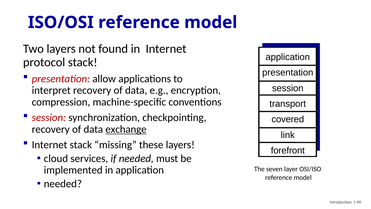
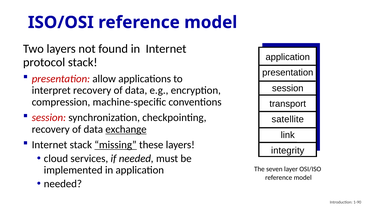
covered: covered -> satellite
missing underline: none -> present
forefront: forefront -> integrity
